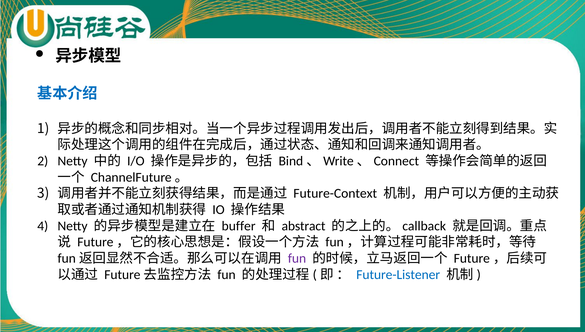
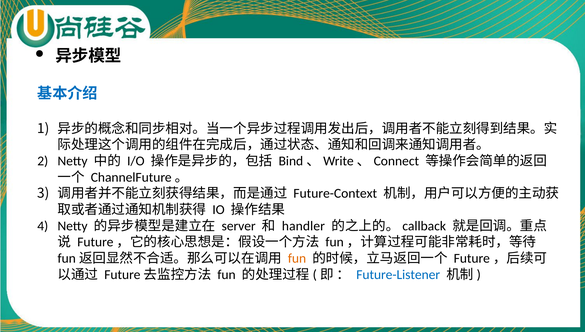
buffer: buffer -> server
abstract: abstract -> handler
fun at (297, 258) colour: purple -> orange
